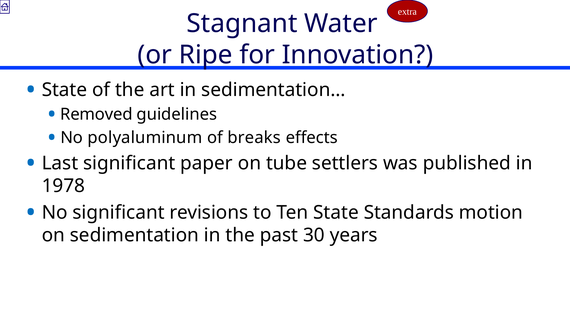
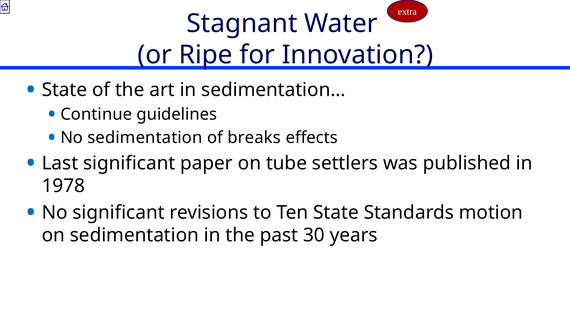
Removed: Removed -> Continue
No polyaluminum: polyaluminum -> sedimentation
